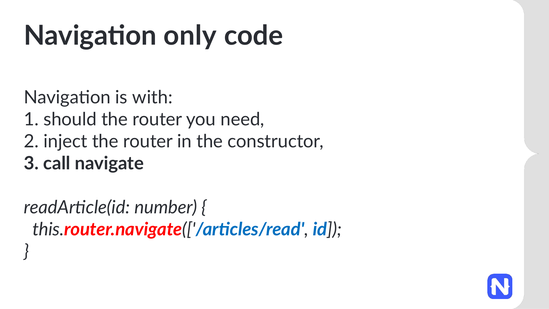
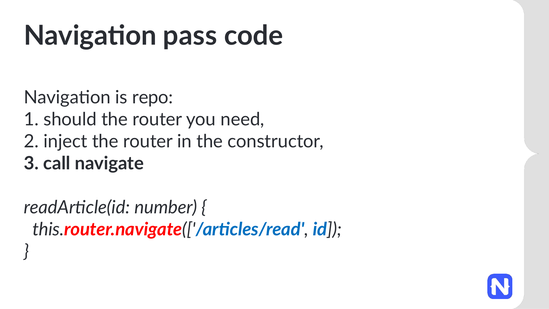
only: only -> pass
with: with -> repo
